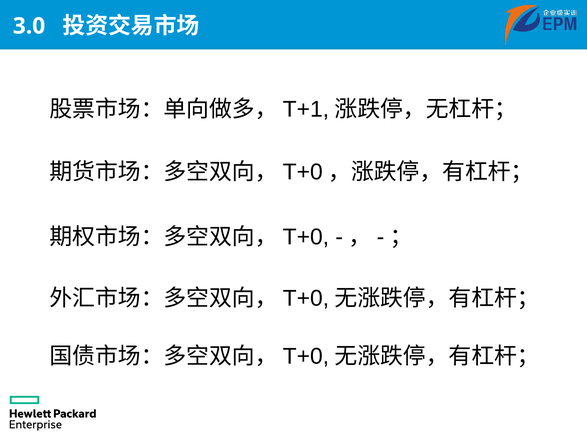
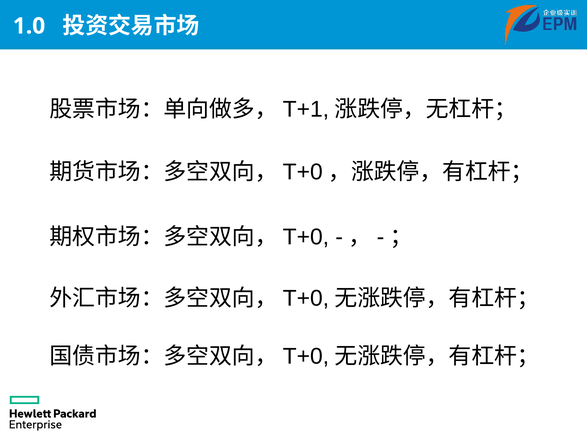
3.0: 3.0 -> 1.0
